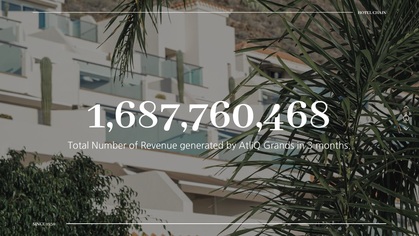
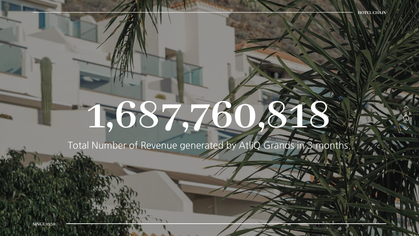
1,687,760,468: 1,687,760,468 -> 1,687,760,818
